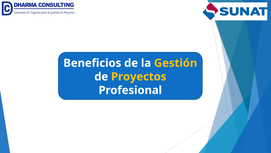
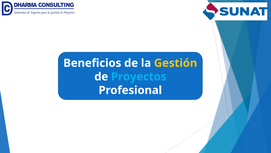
Proyectos colour: yellow -> light blue
